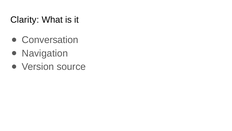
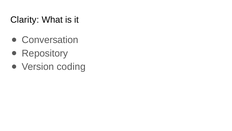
Navigation: Navigation -> Repository
source: source -> coding
